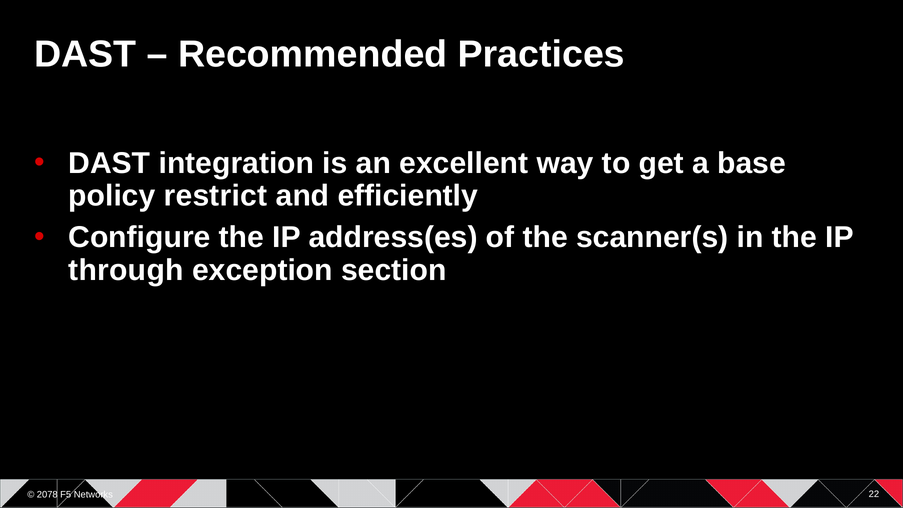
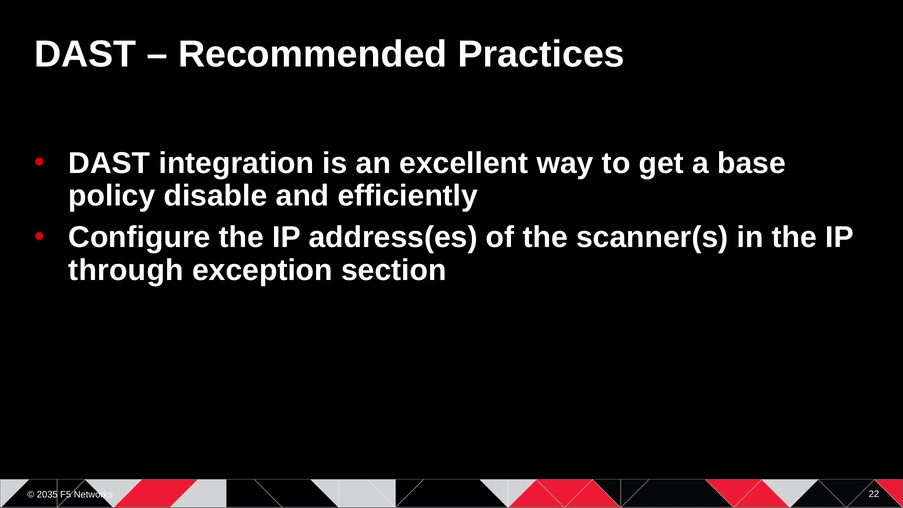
restrict: restrict -> disable
2078: 2078 -> 2035
